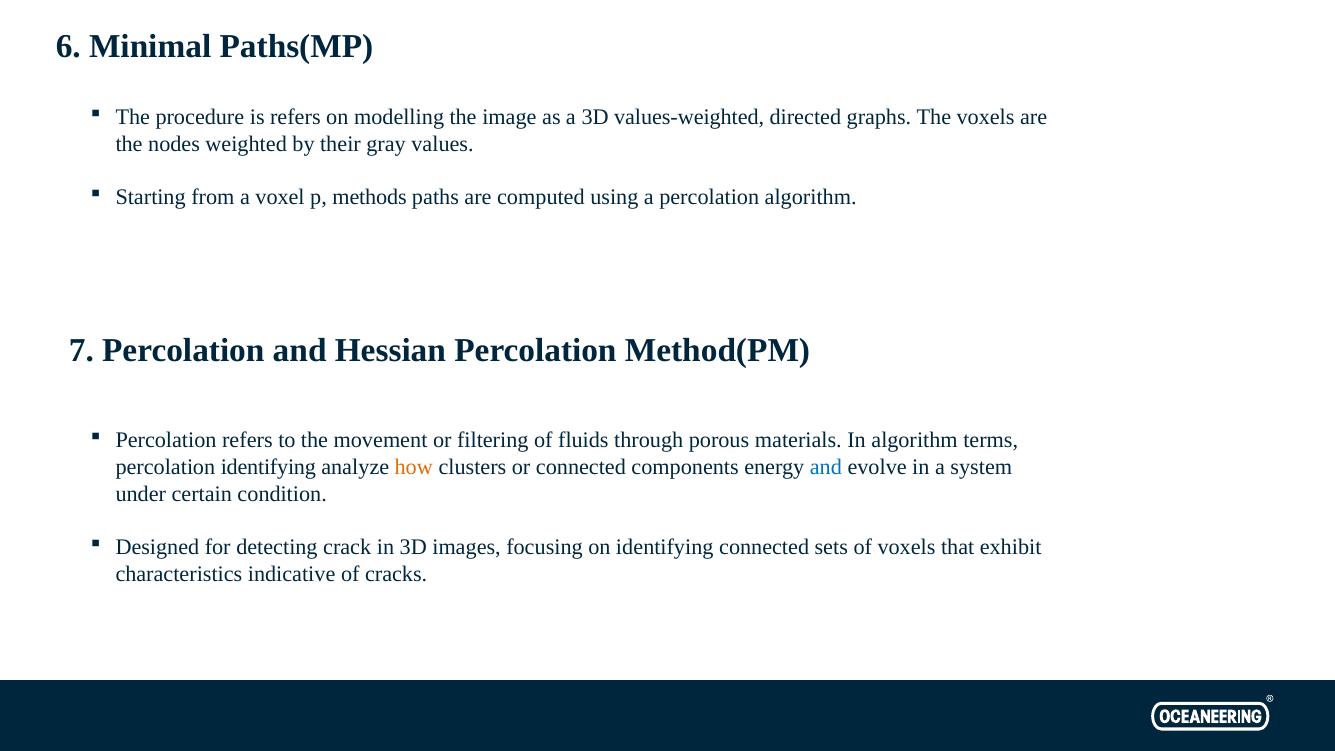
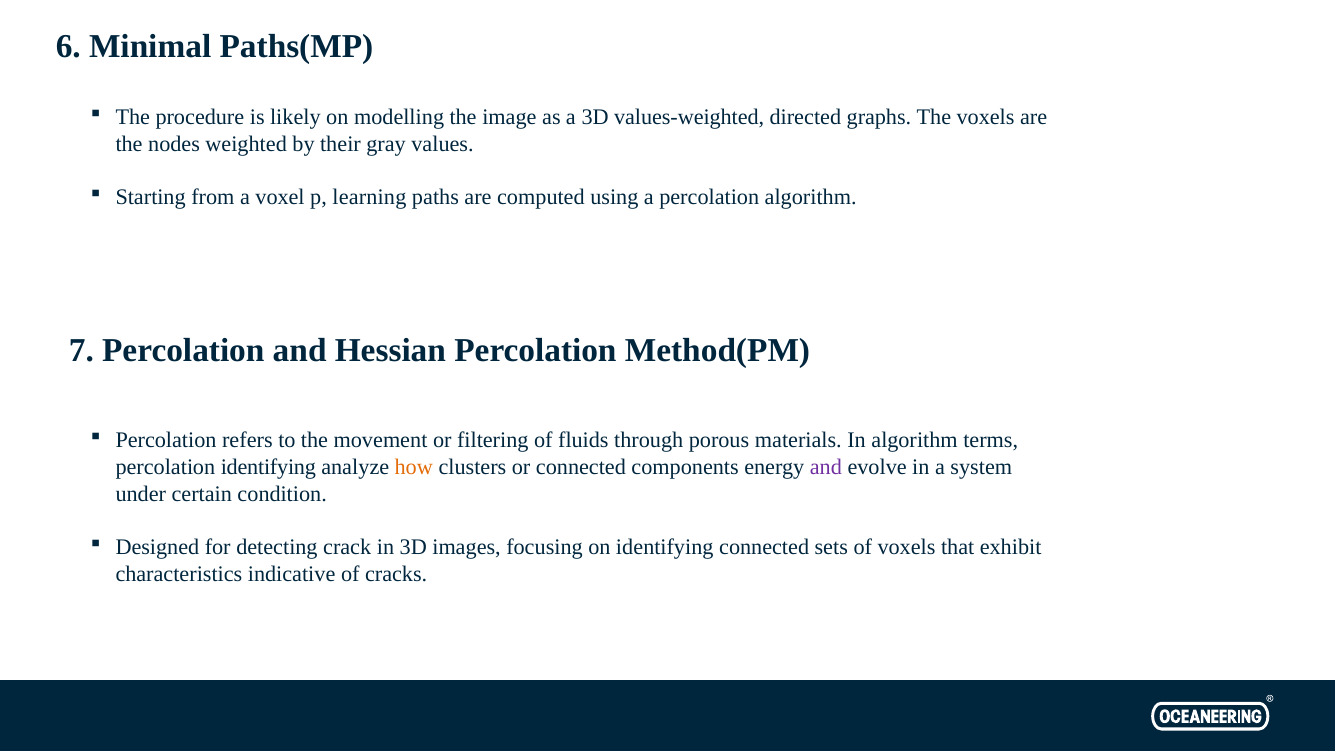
is refers: refers -> likely
methods: methods -> learning
and at (826, 467) colour: blue -> purple
